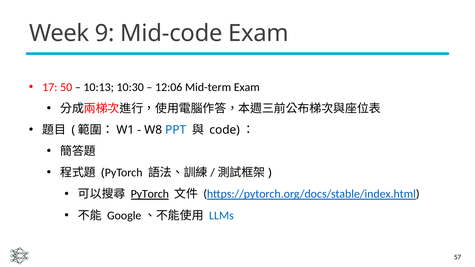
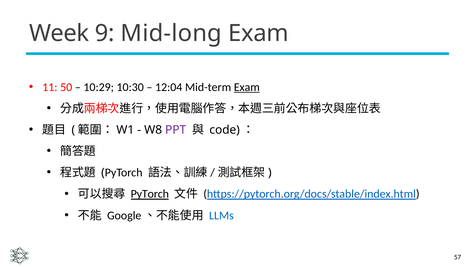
Mid-code: Mid-code -> Mid-long
17: 17 -> 11
10:13: 10:13 -> 10:29
12:06: 12:06 -> 12:04
Exam at (247, 87) underline: none -> present
PPT colour: blue -> purple
